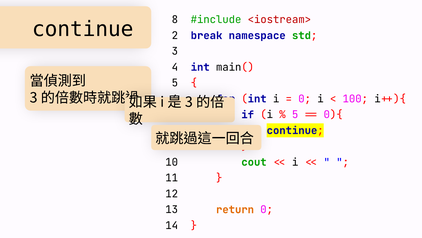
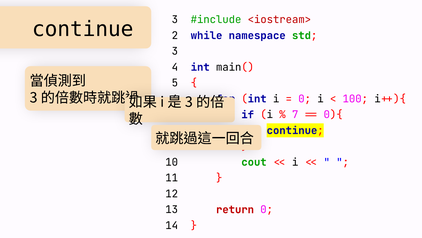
continue 8: 8 -> 3
break: break -> while
5 at (295, 114): 5 -> 7
return colour: orange -> red
